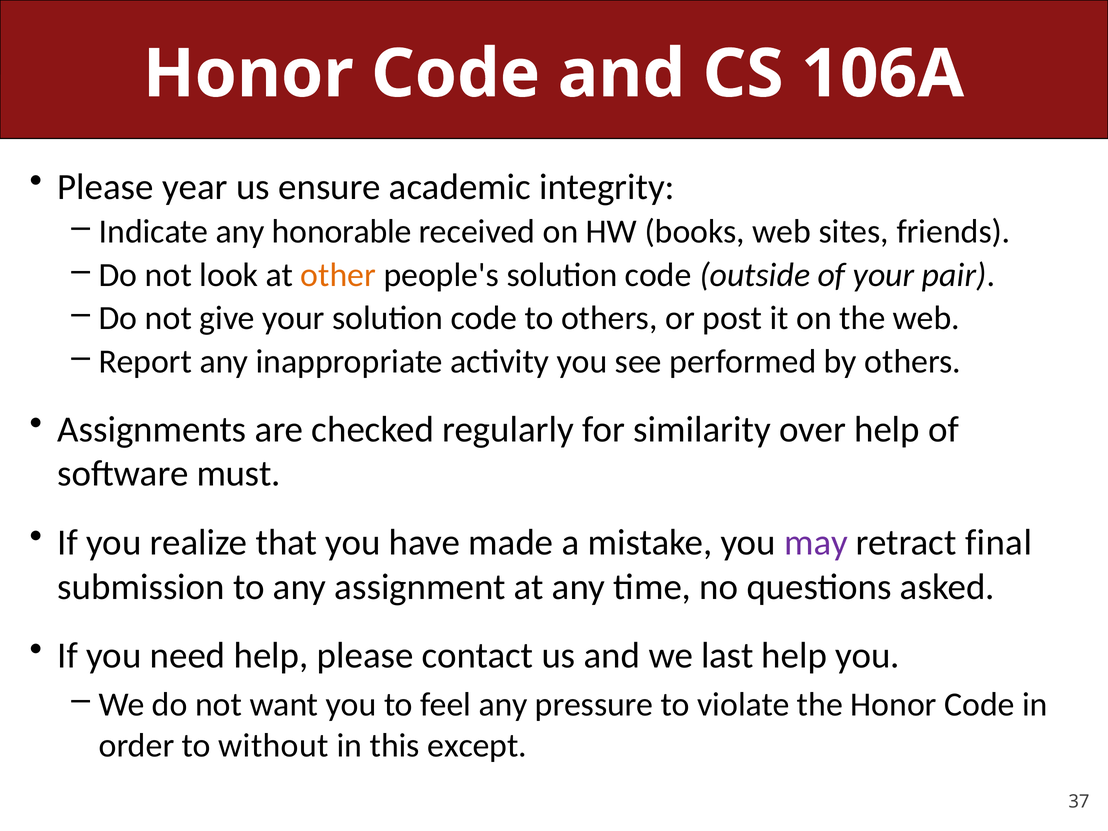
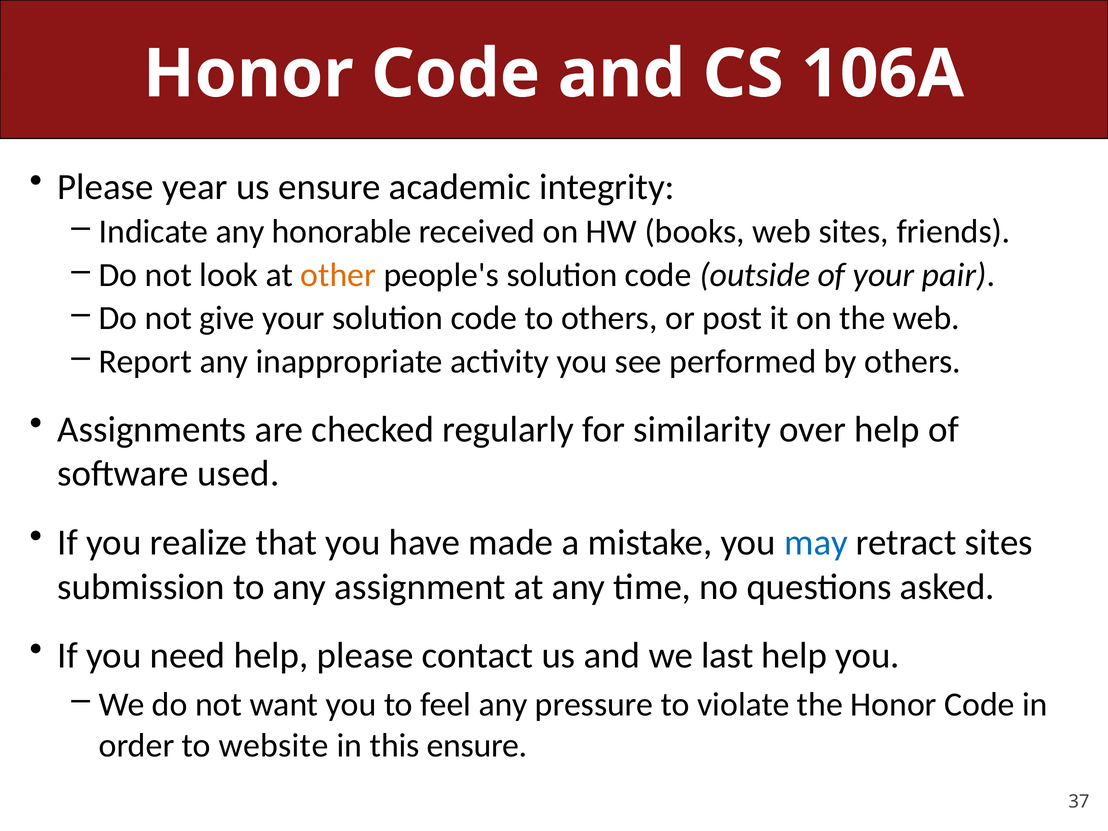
must: must -> used
may colour: purple -> blue
retract final: final -> sites
without: without -> website
this except: except -> ensure
